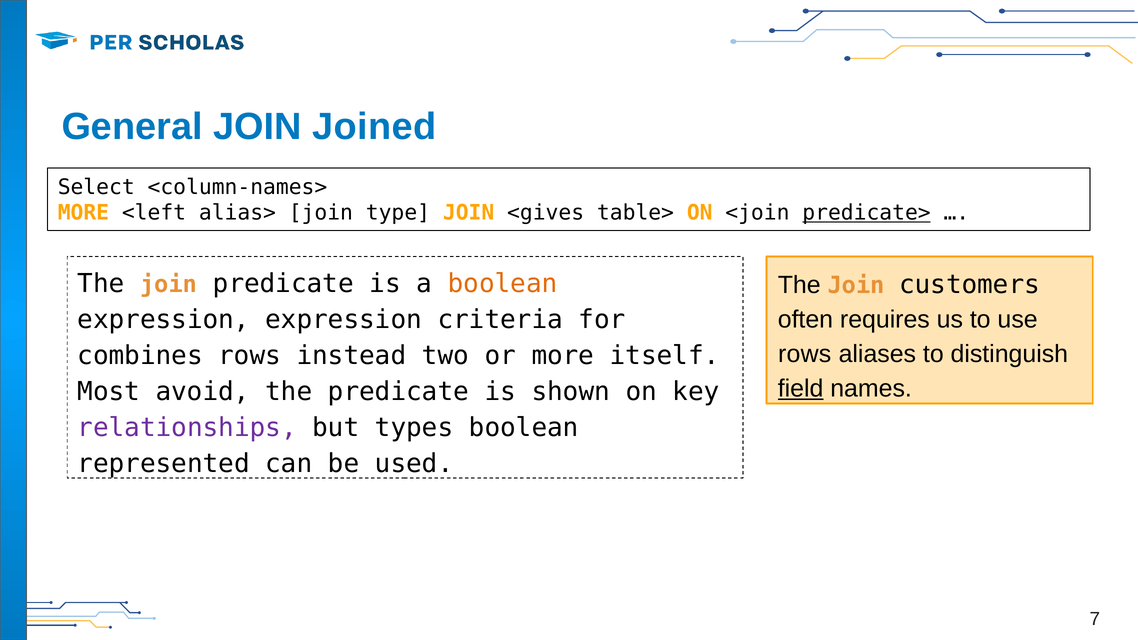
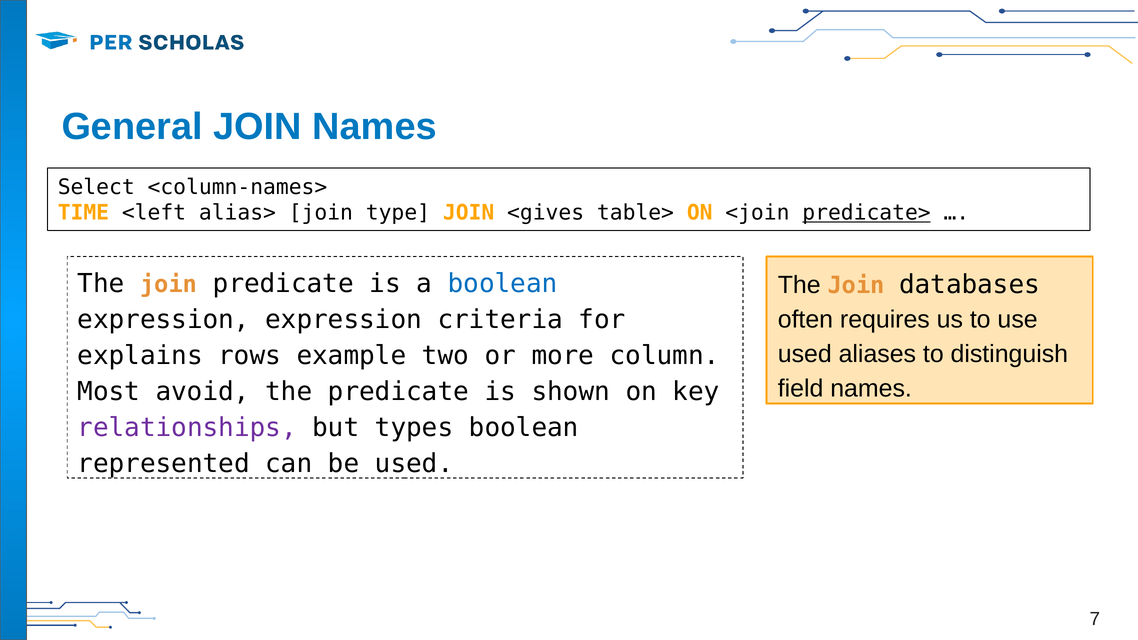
JOIN Joined: Joined -> Names
MORE at (83, 213): MORE -> TIME
boolean at (503, 284) colour: orange -> blue
customers: customers -> databases
rows at (805, 354): rows -> used
combines: combines -> explains
instead: instead -> example
itself: itself -> column
field underline: present -> none
